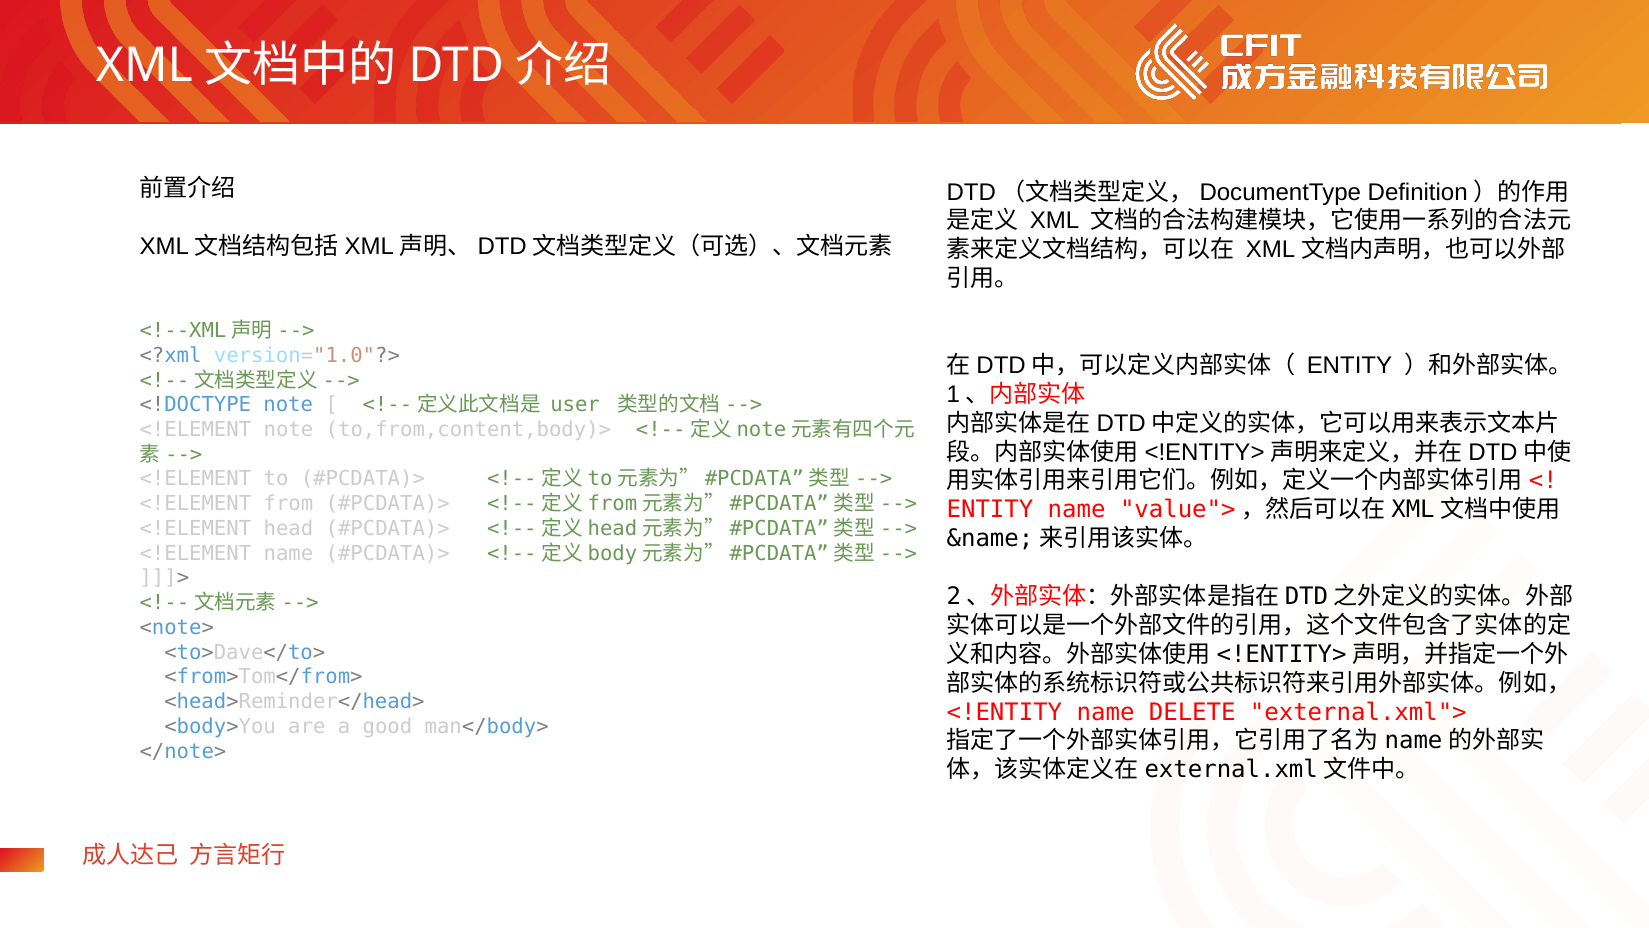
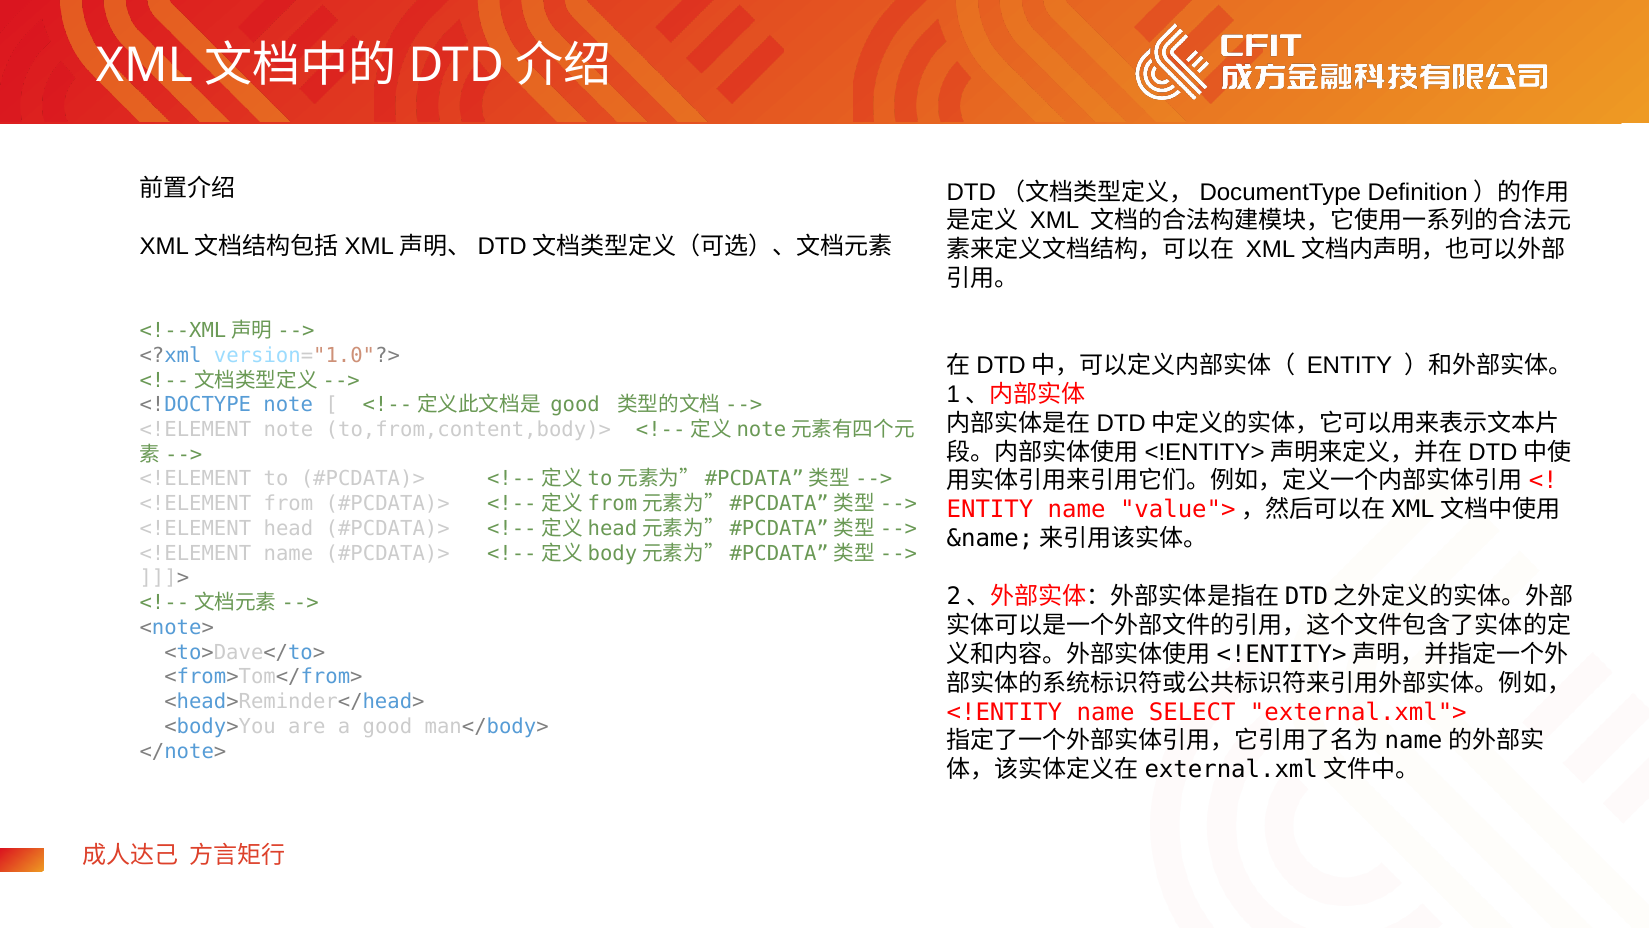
user at (575, 405): user -> good
DELETE: DELETE -> SELECT
